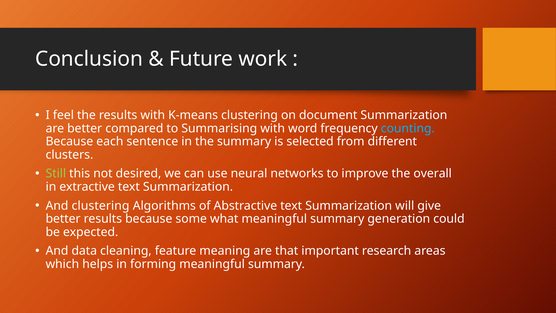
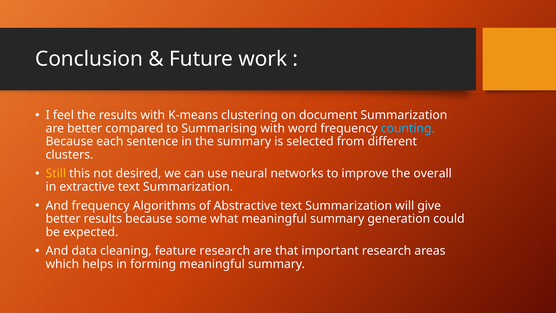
Still colour: light green -> yellow
And clustering: clustering -> frequency
feature meaning: meaning -> research
